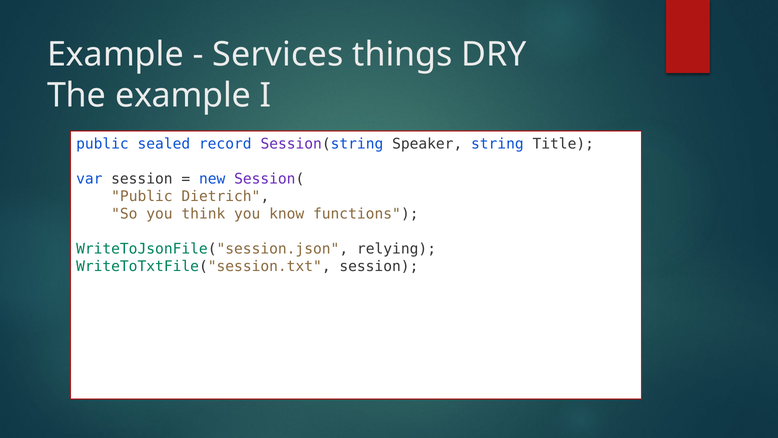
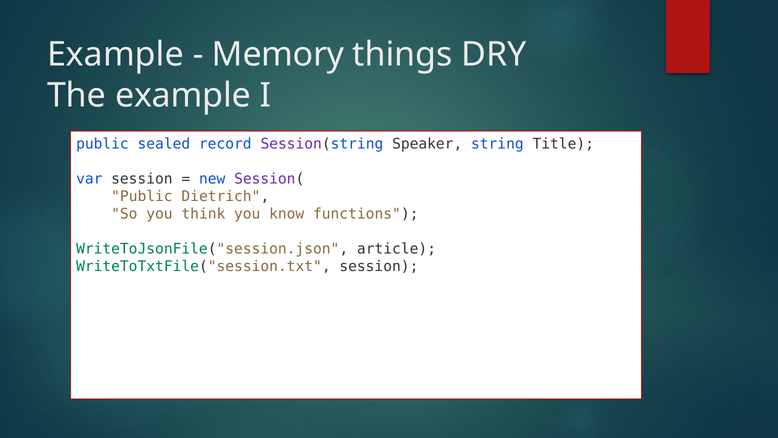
Services: Services -> Memory
relying: relying -> article
